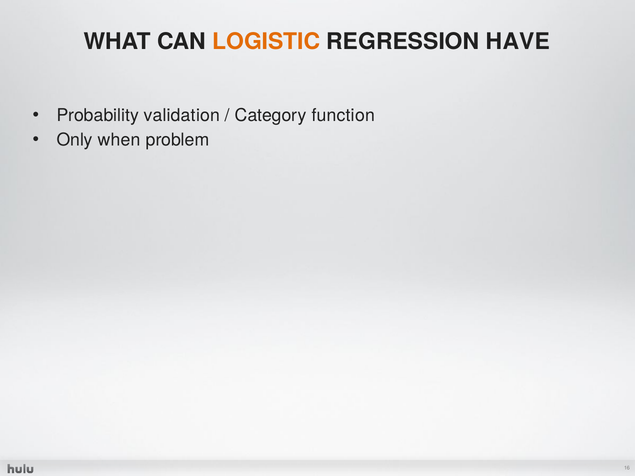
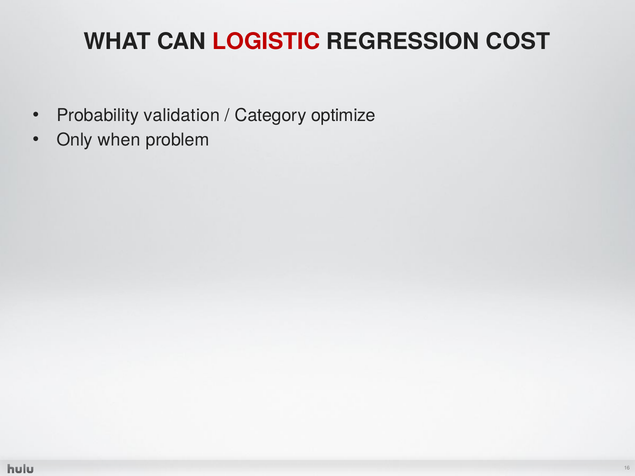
LOGISTIC colour: orange -> red
HAVE: HAVE -> COST
function: function -> optimize
